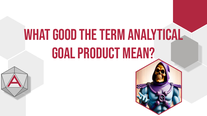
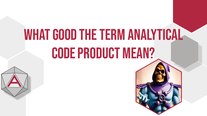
GOAL: GOAL -> CODE
